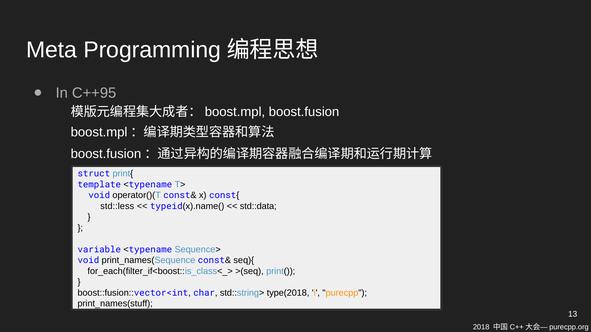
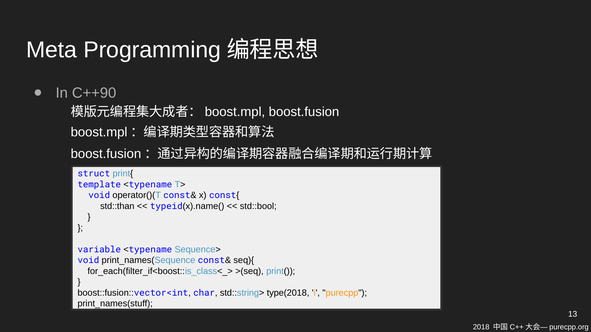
C++95: C++95 -> C++90
std::less: std::less -> std::than
std::data: std::data -> std::bool
